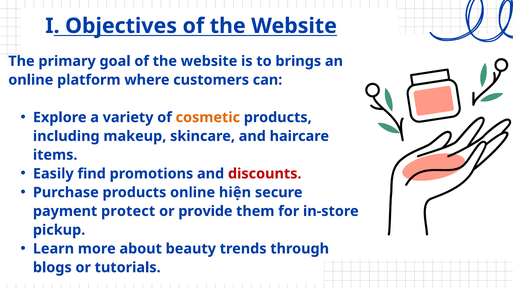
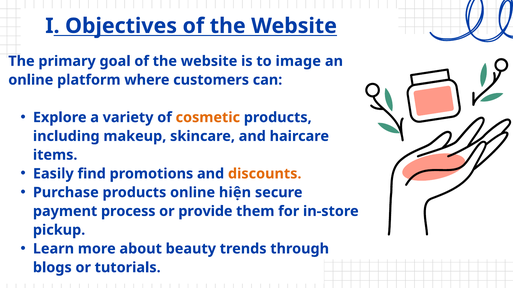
brings: brings -> image
discounts colour: red -> orange
protect: protect -> process
